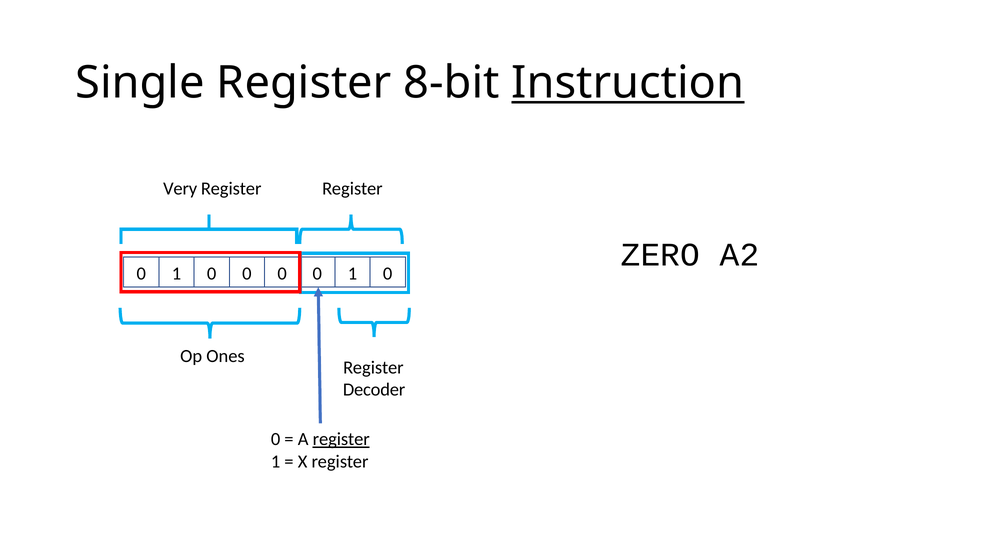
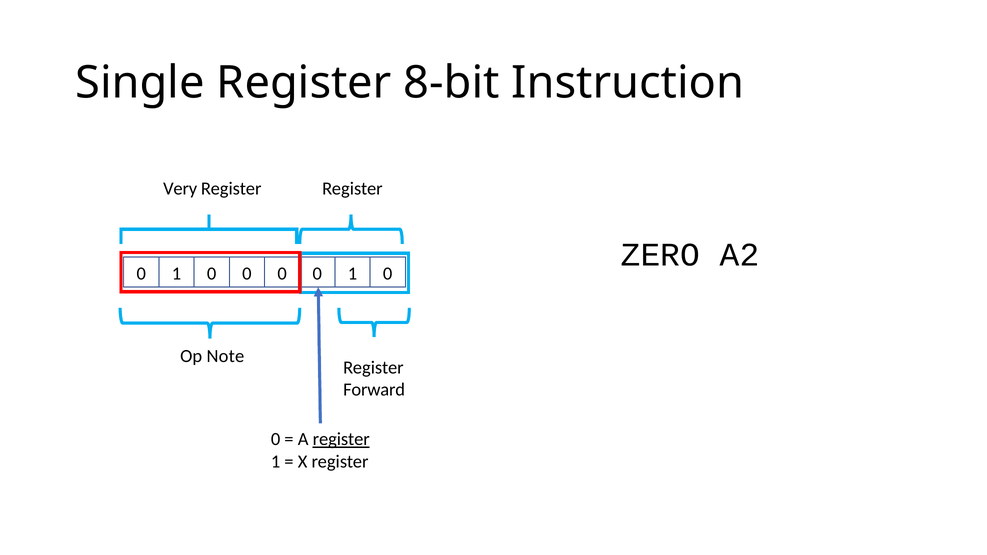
Instruction underline: present -> none
Ones: Ones -> Note
Decoder: Decoder -> Forward
